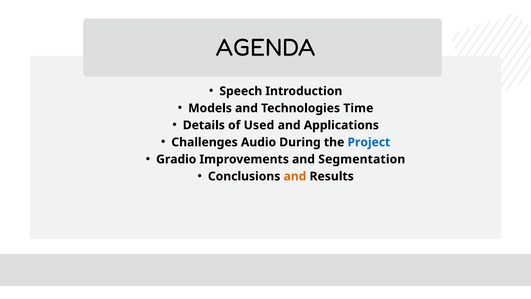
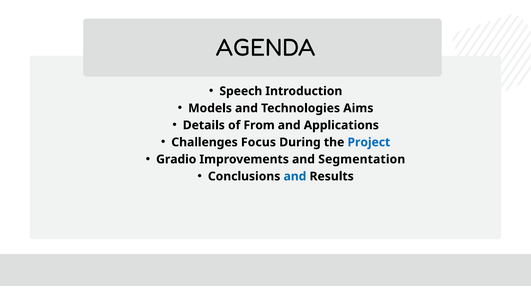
Time: Time -> Aims
Used: Used -> From
Audio: Audio -> Focus
and at (295, 176) colour: orange -> blue
